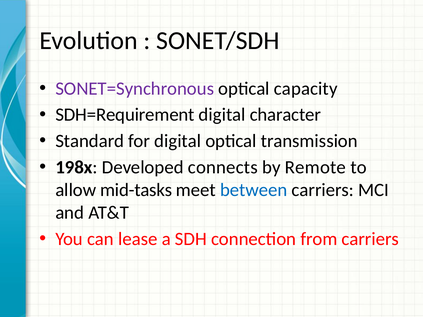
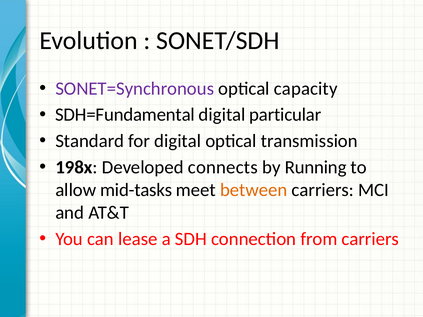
SDH=Requirement: SDH=Requirement -> SDH=Fundamental
character: character -> particular
Remote: Remote -> Running
between colour: blue -> orange
